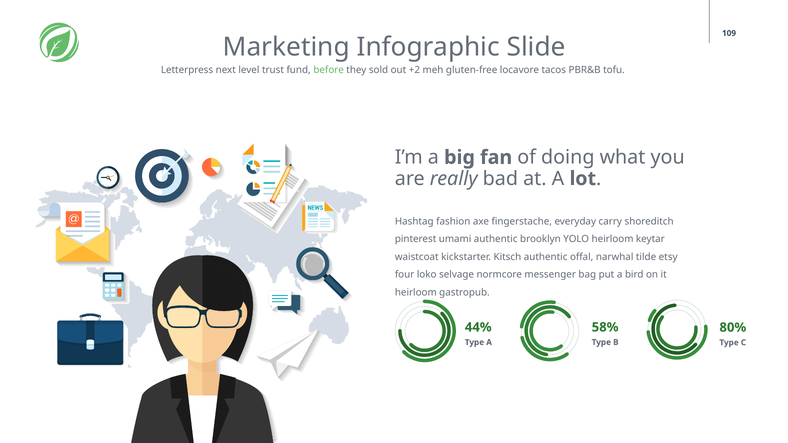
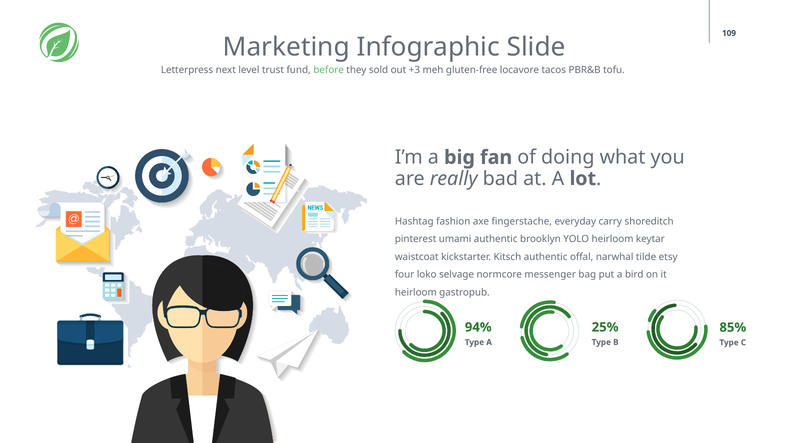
+2: +2 -> +3
58%: 58% -> 25%
44%: 44% -> 94%
80%: 80% -> 85%
